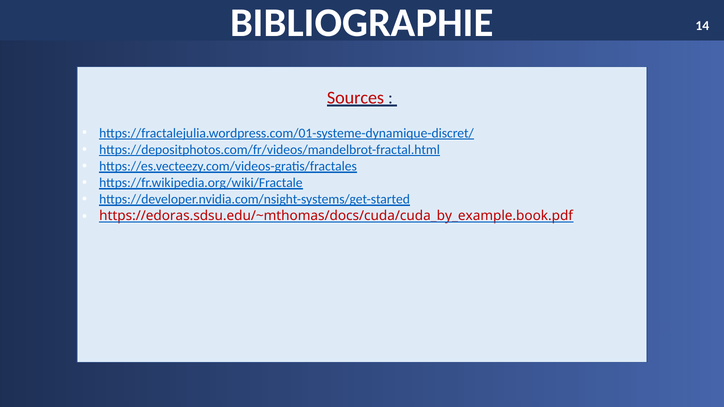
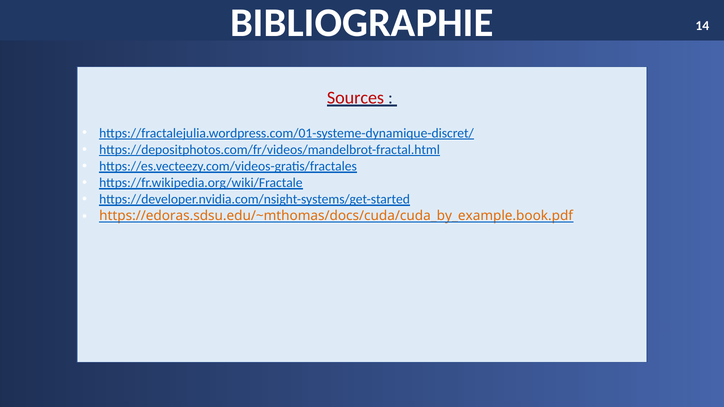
https://edoras.sdsu.edu/~mthomas/docs/cuda/cuda_by_example.book.pdf colour: red -> orange
